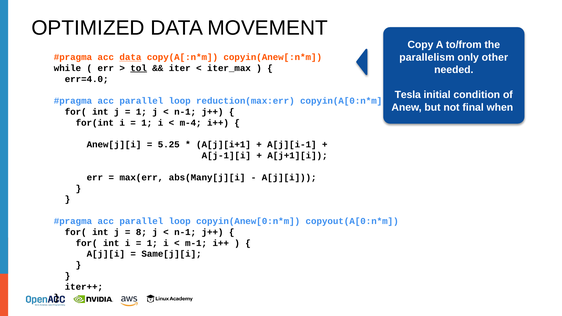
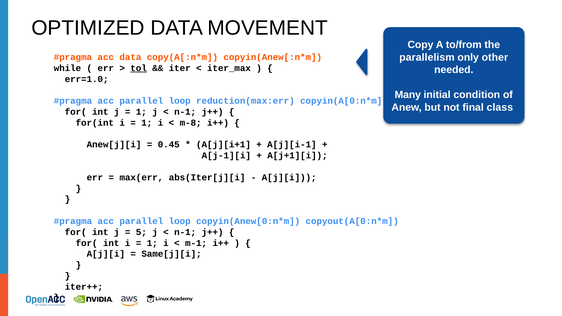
data at (130, 57) underline: present -> none
err=4.0: err=4.0 -> err=1.0
Tesla: Tesla -> Many
when: when -> class
m-4: m-4 -> m-8
5.25: 5.25 -> 0.45
abs(Many[j][i: abs(Many[j][i -> abs(Iter[j][i
8: 8 -> 5
